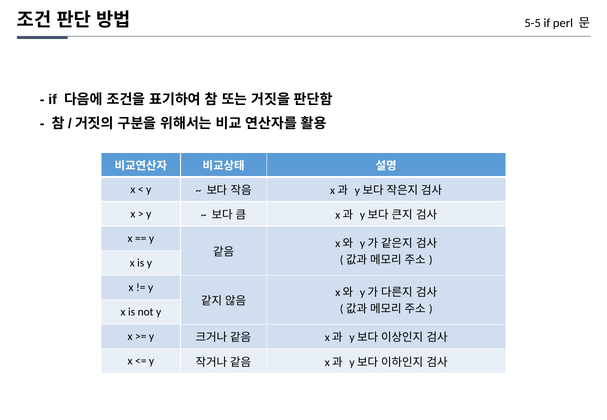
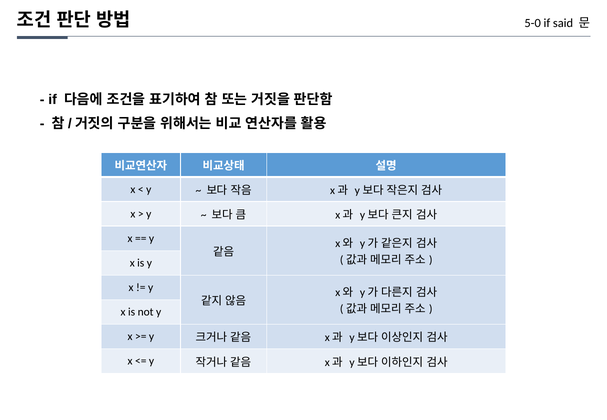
5-5: 5-5 -> 5-0
perl: perl -> said
